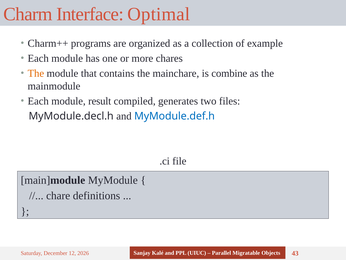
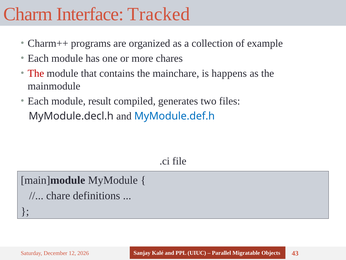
Optimal: Optimal -> Tracked
The at (36, 73) colour: orange -> red
combine: combine -> happens
